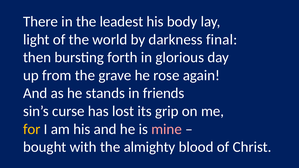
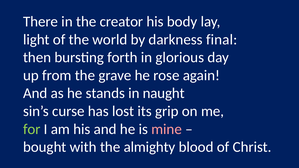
leadest: leadest -> creator
friends: friends -> naught
for colour: yellow -> light green
